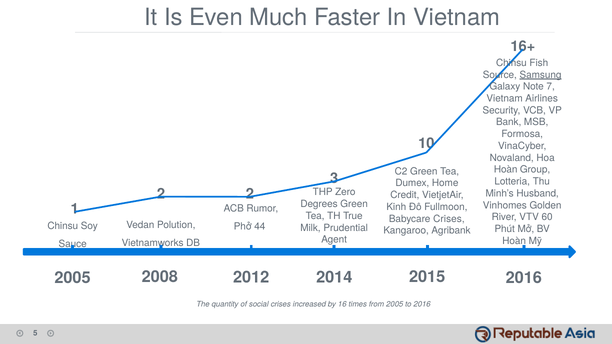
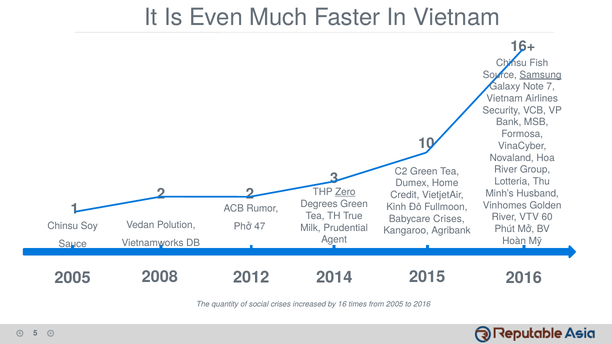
Hoàn at (506, 170): Hoàn -> River
Zero underline: none -> present
44: 44 -> 47
